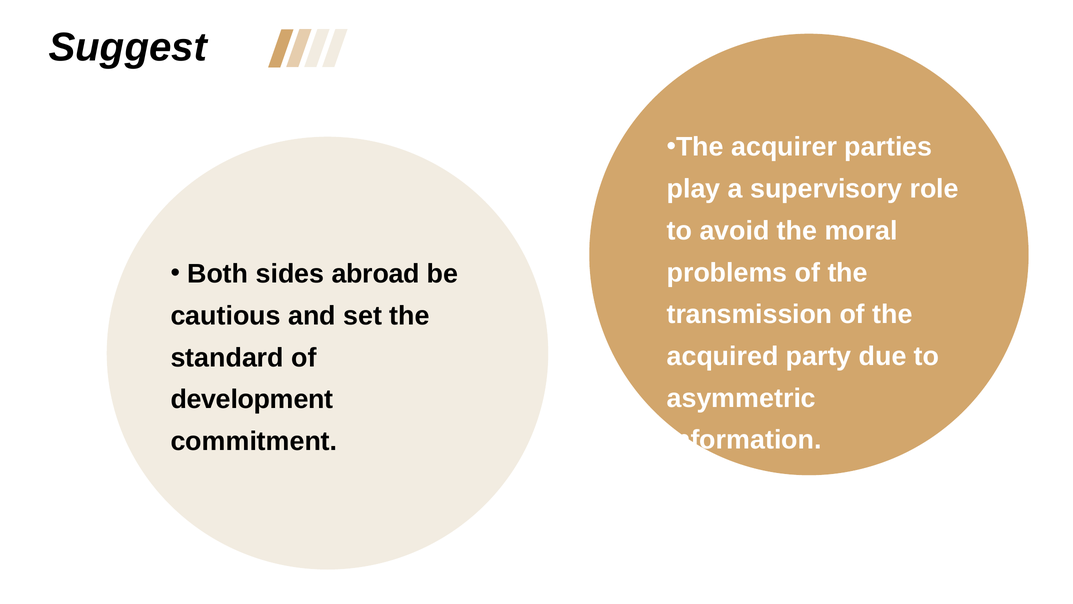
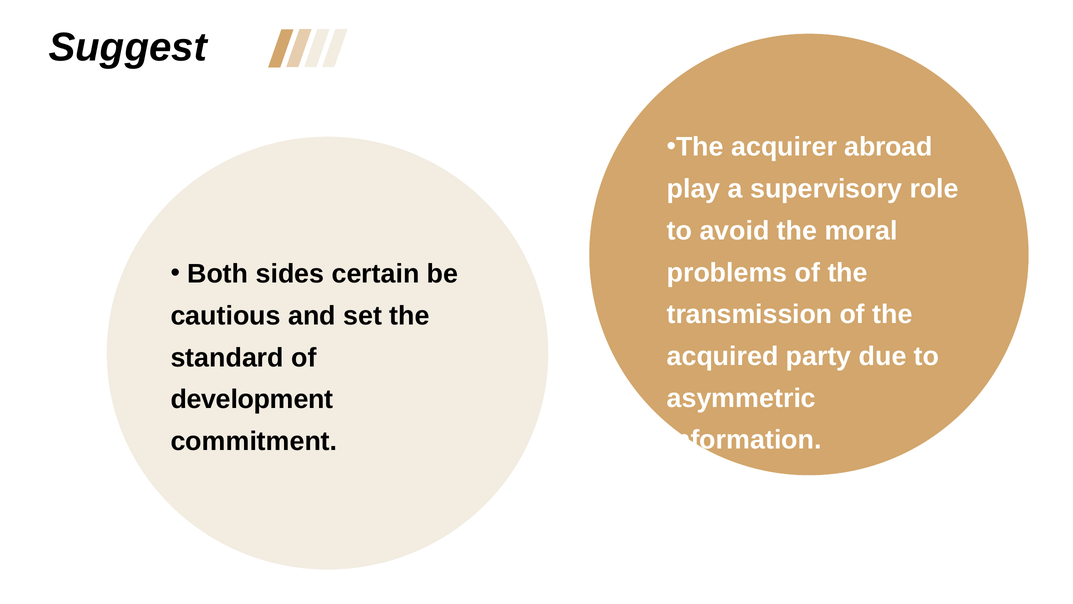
parties: parties -> abroad
abroad: abroad -> certain
